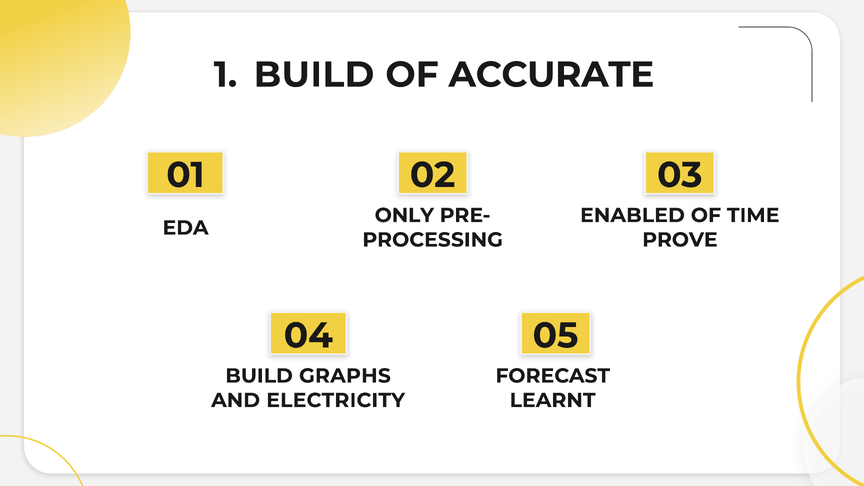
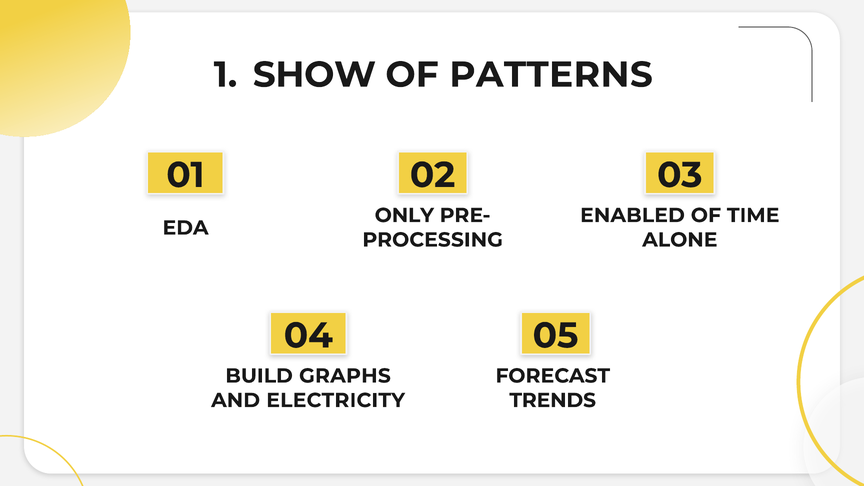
BUILD at (314, 75): BUILD -> SHOW
ACCURATE: ACCURATE -> PATTERNS
PROVE: PROVE -> ALONE
LEARNT: LEARNT -> TRENDS
